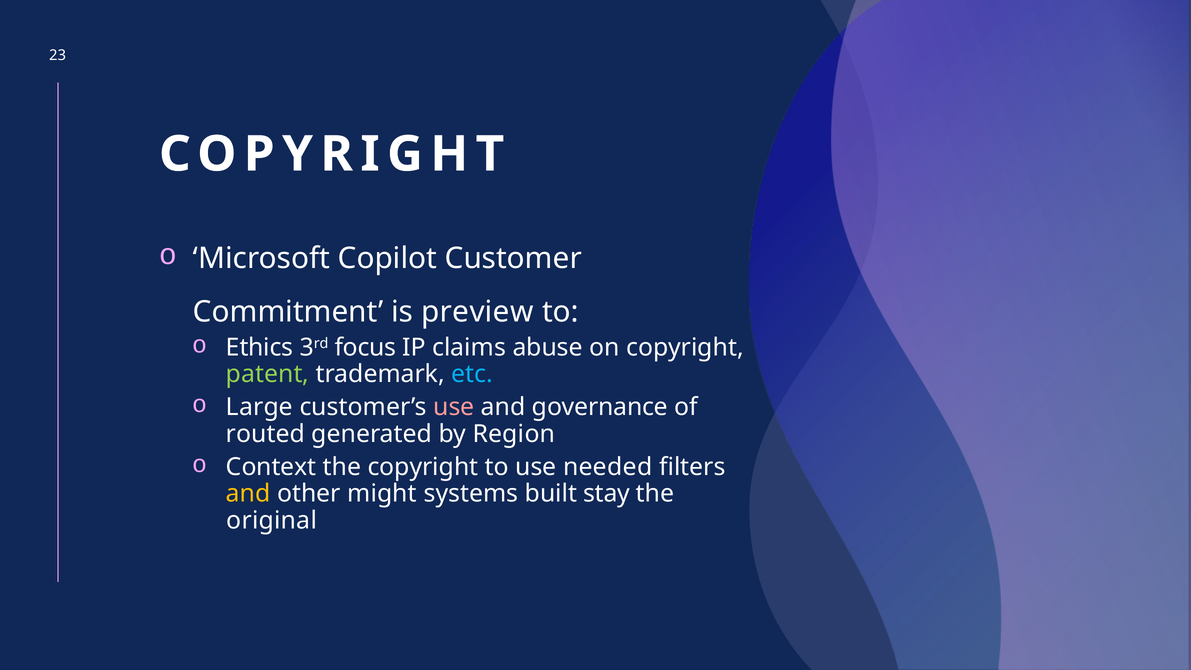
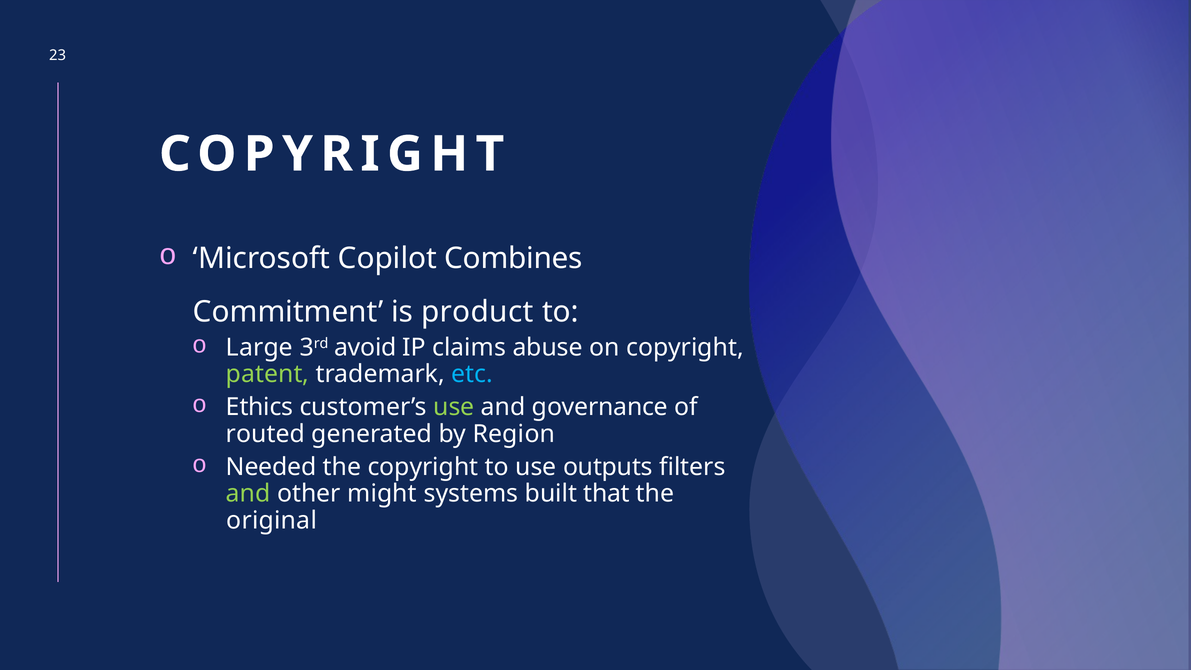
Customer: Customer -> Combines
preview: preview -> product
Ethics: Ethics -> Large
focus: focus -> avoid
Large: Large -> Ethics
use at (454, 407) colour: pink -> light green
Context: Context -> Needed
needed: needed -> outputs
and at (248, 494) colour: yellow -> light green
stay: stay -> that
